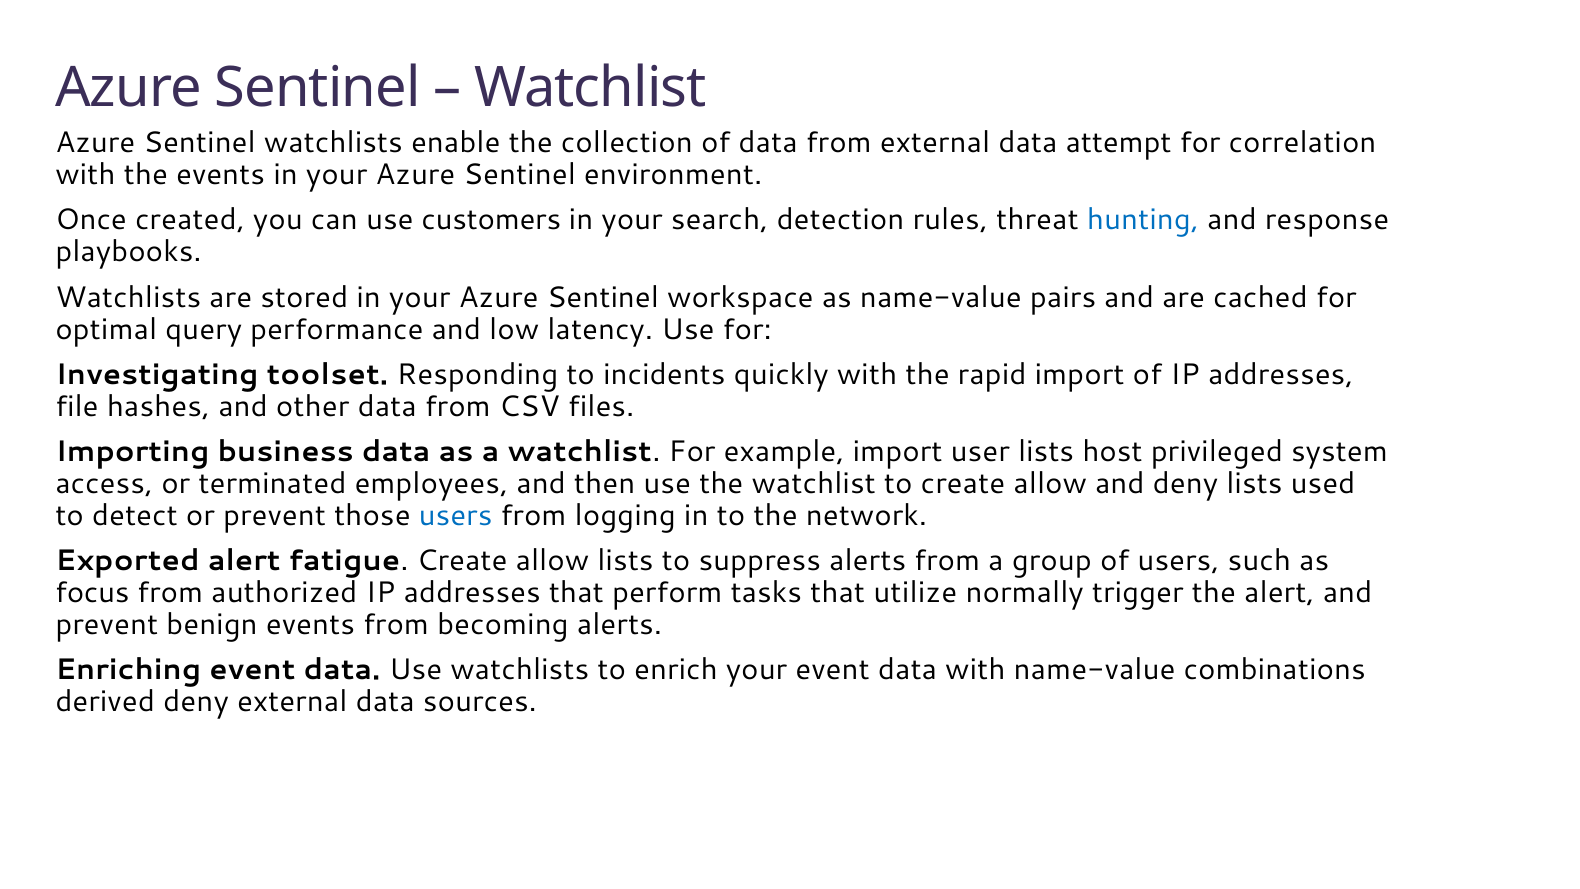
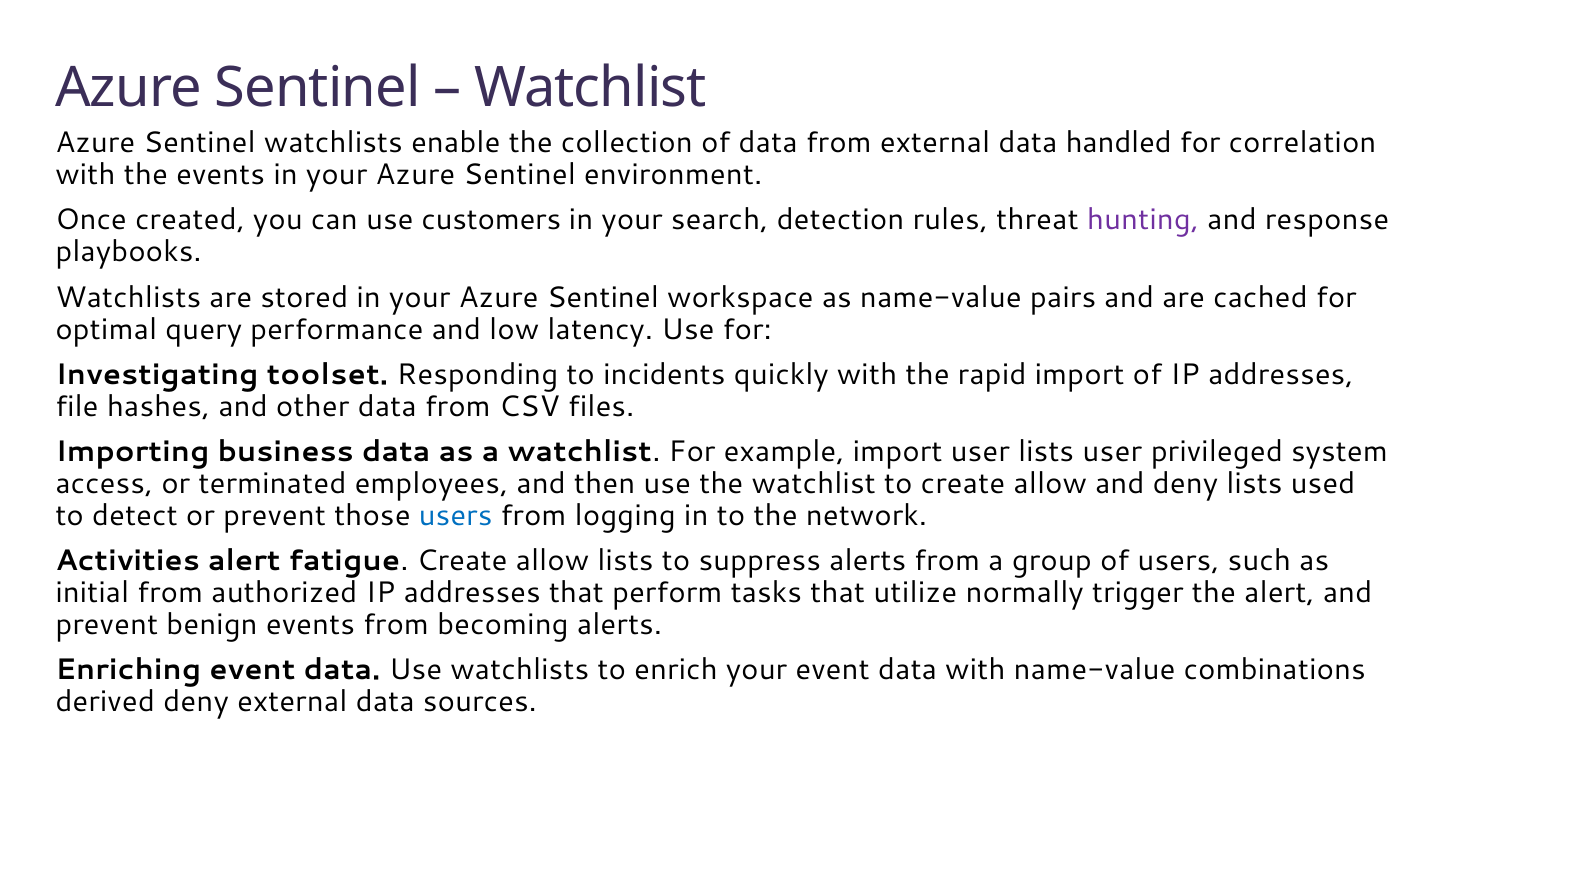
attempt: attempt -> handled
hunting colour: blue -> purple
lists host: host -> user
Exported: Exported -> Activities
focus: focus -> initial
